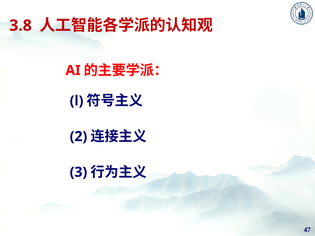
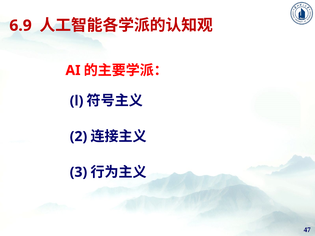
3.8: 3.8 -> 6.9
